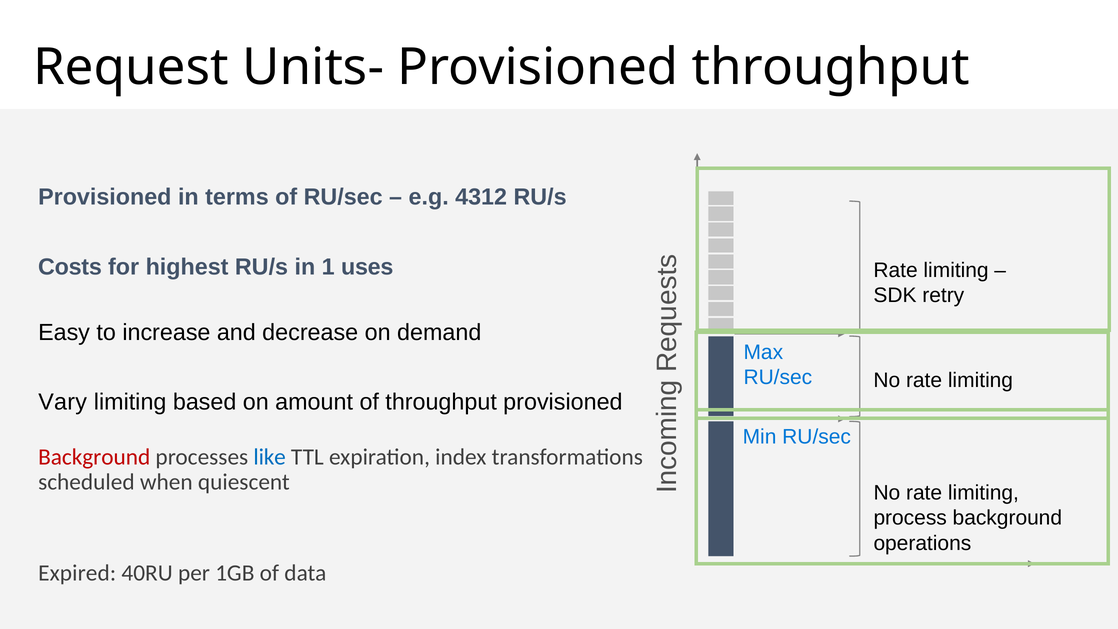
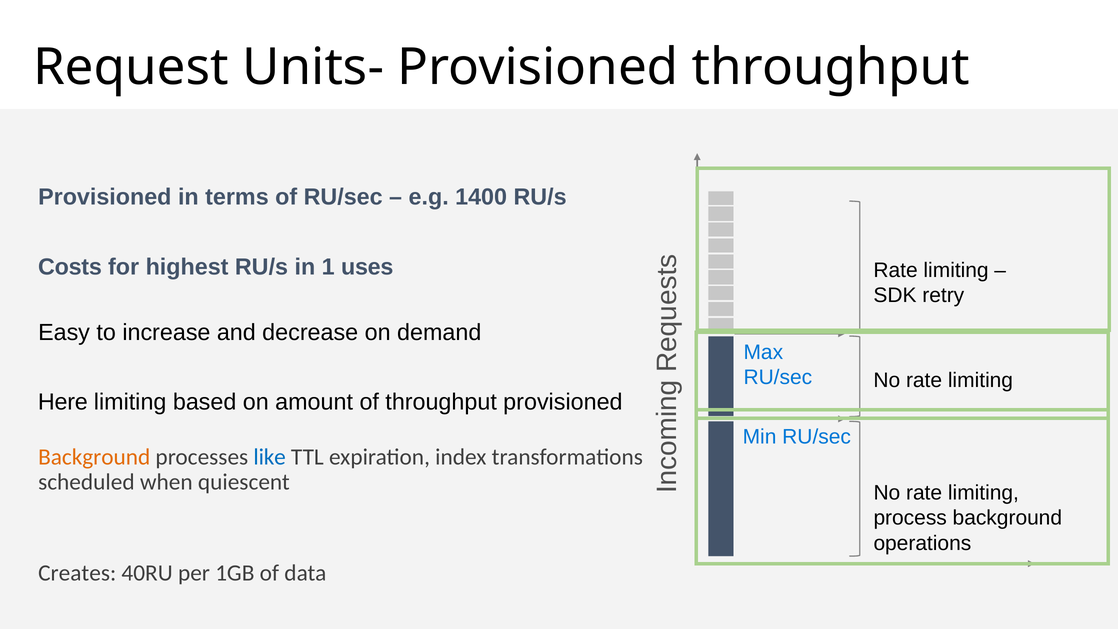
4312: 4312 -> 1400
Vary: Vary -> Here
Background at (94, 457) colour: red -> orange
Expired: Expired -> Creates
